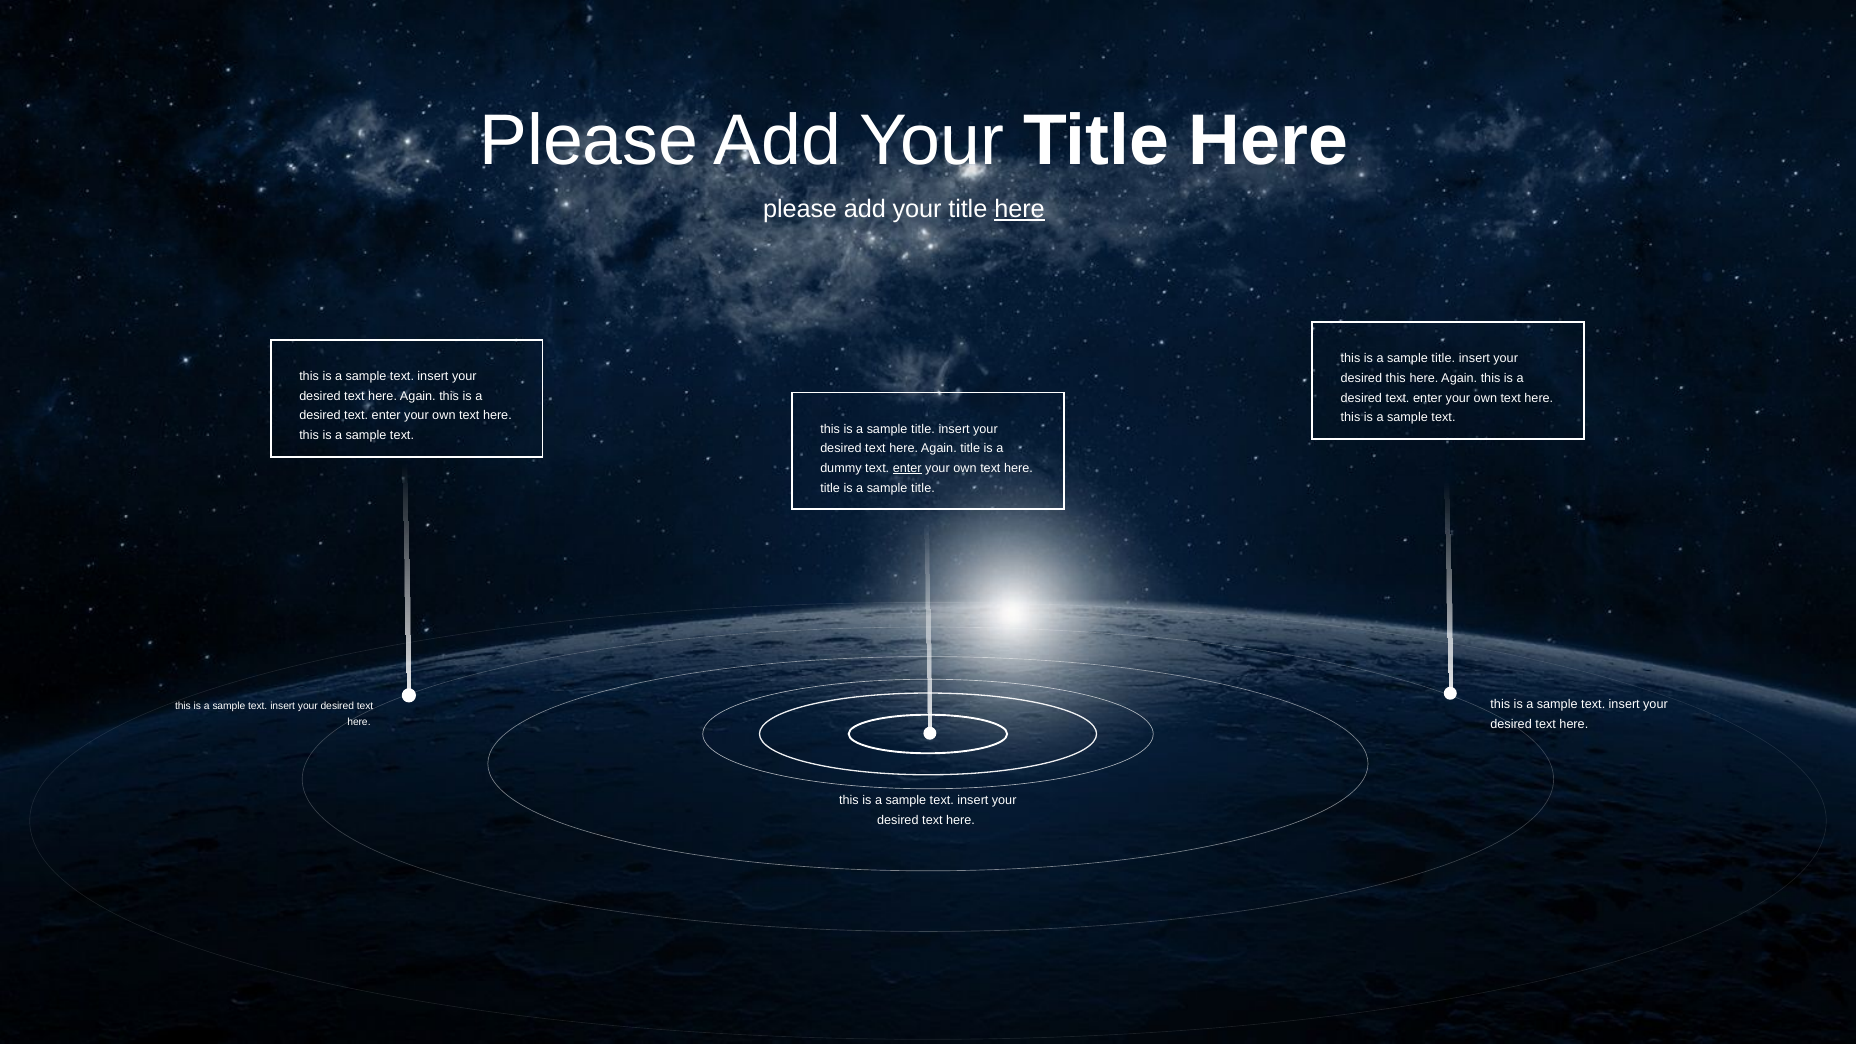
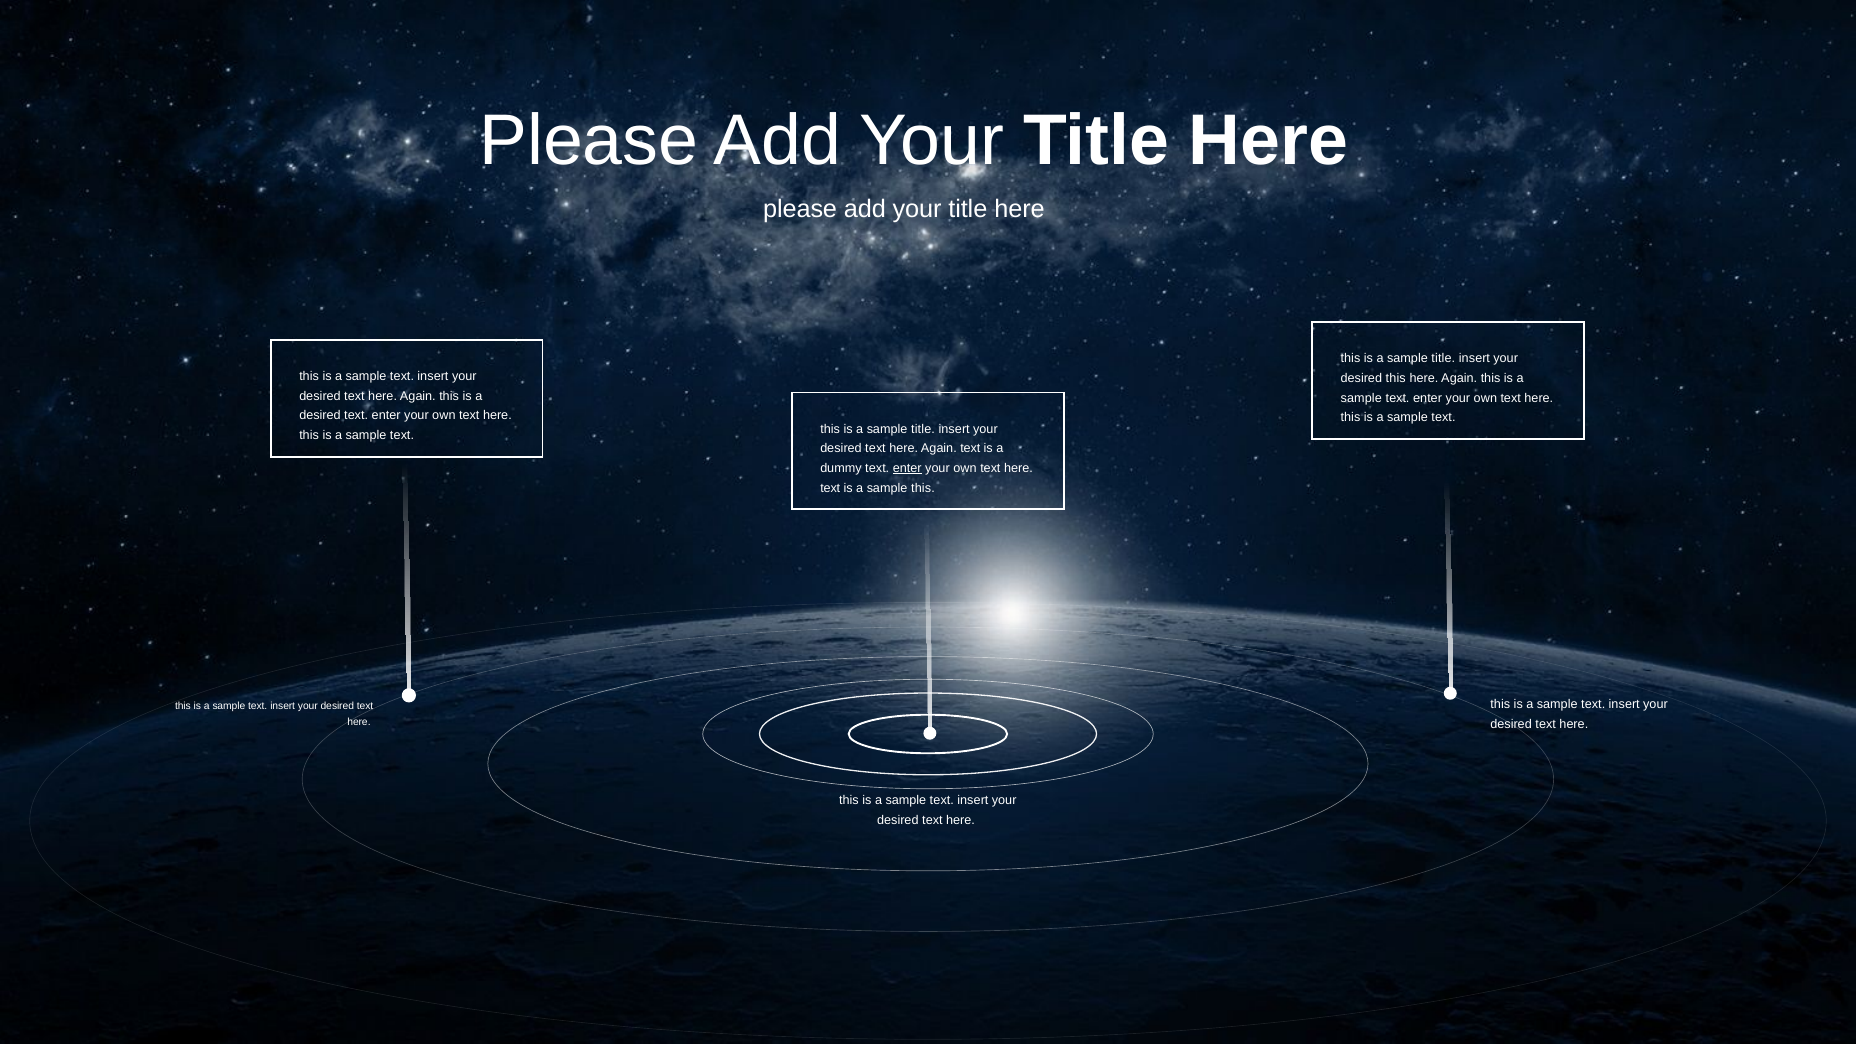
here at (1020, 209) underline: present -> none
desired at (1361, 398): desired -> sample
Again title: title -> text
title at (830, 488): title -> text
title at (923, 488): title -> this
